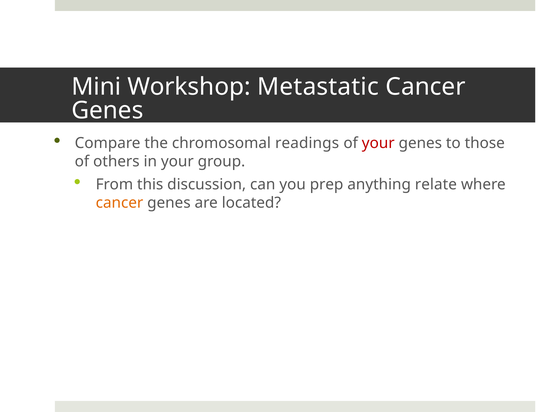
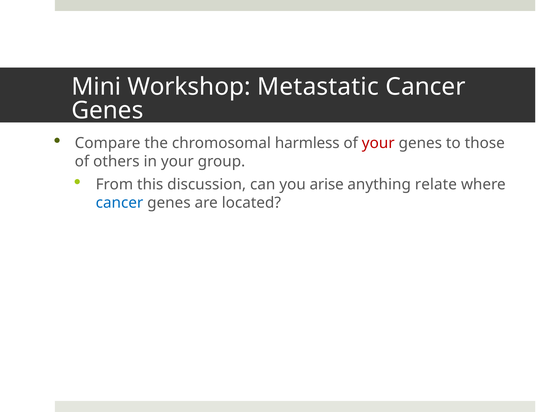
readings: readings -> harmless
prep: prep -> arise
cancer at (119, 203) colour: orange -> blue
